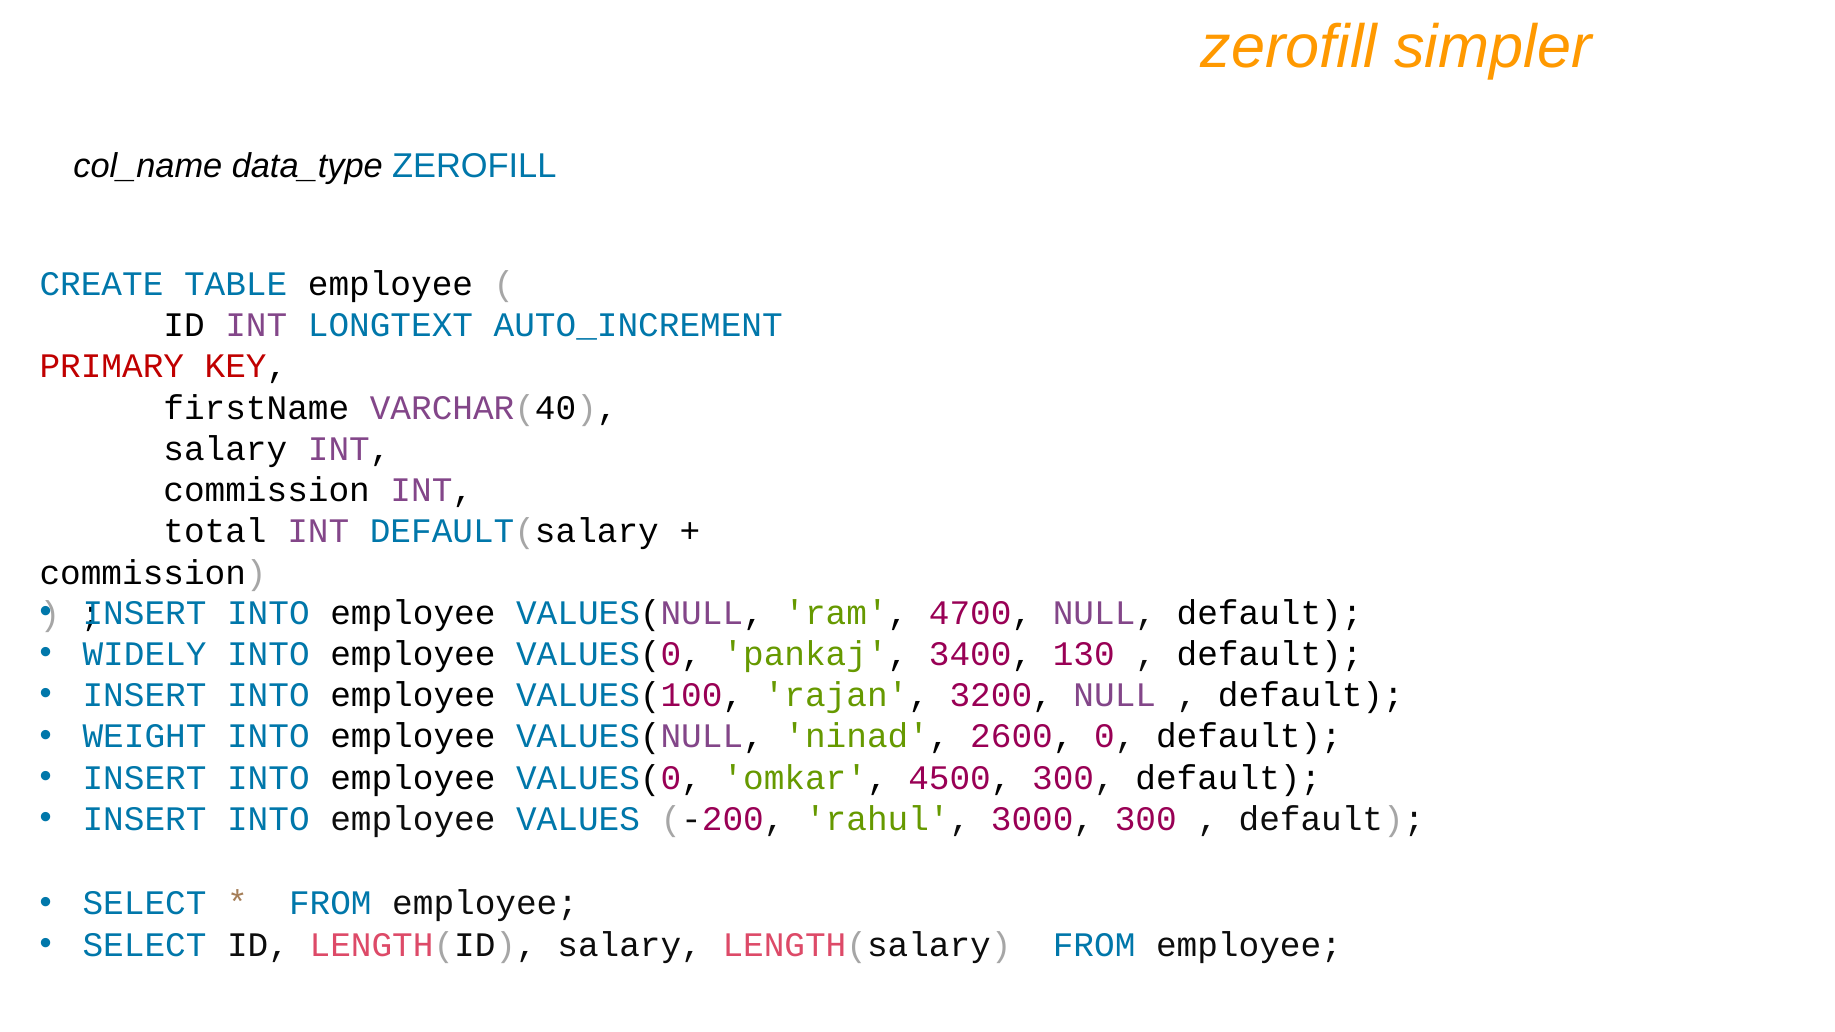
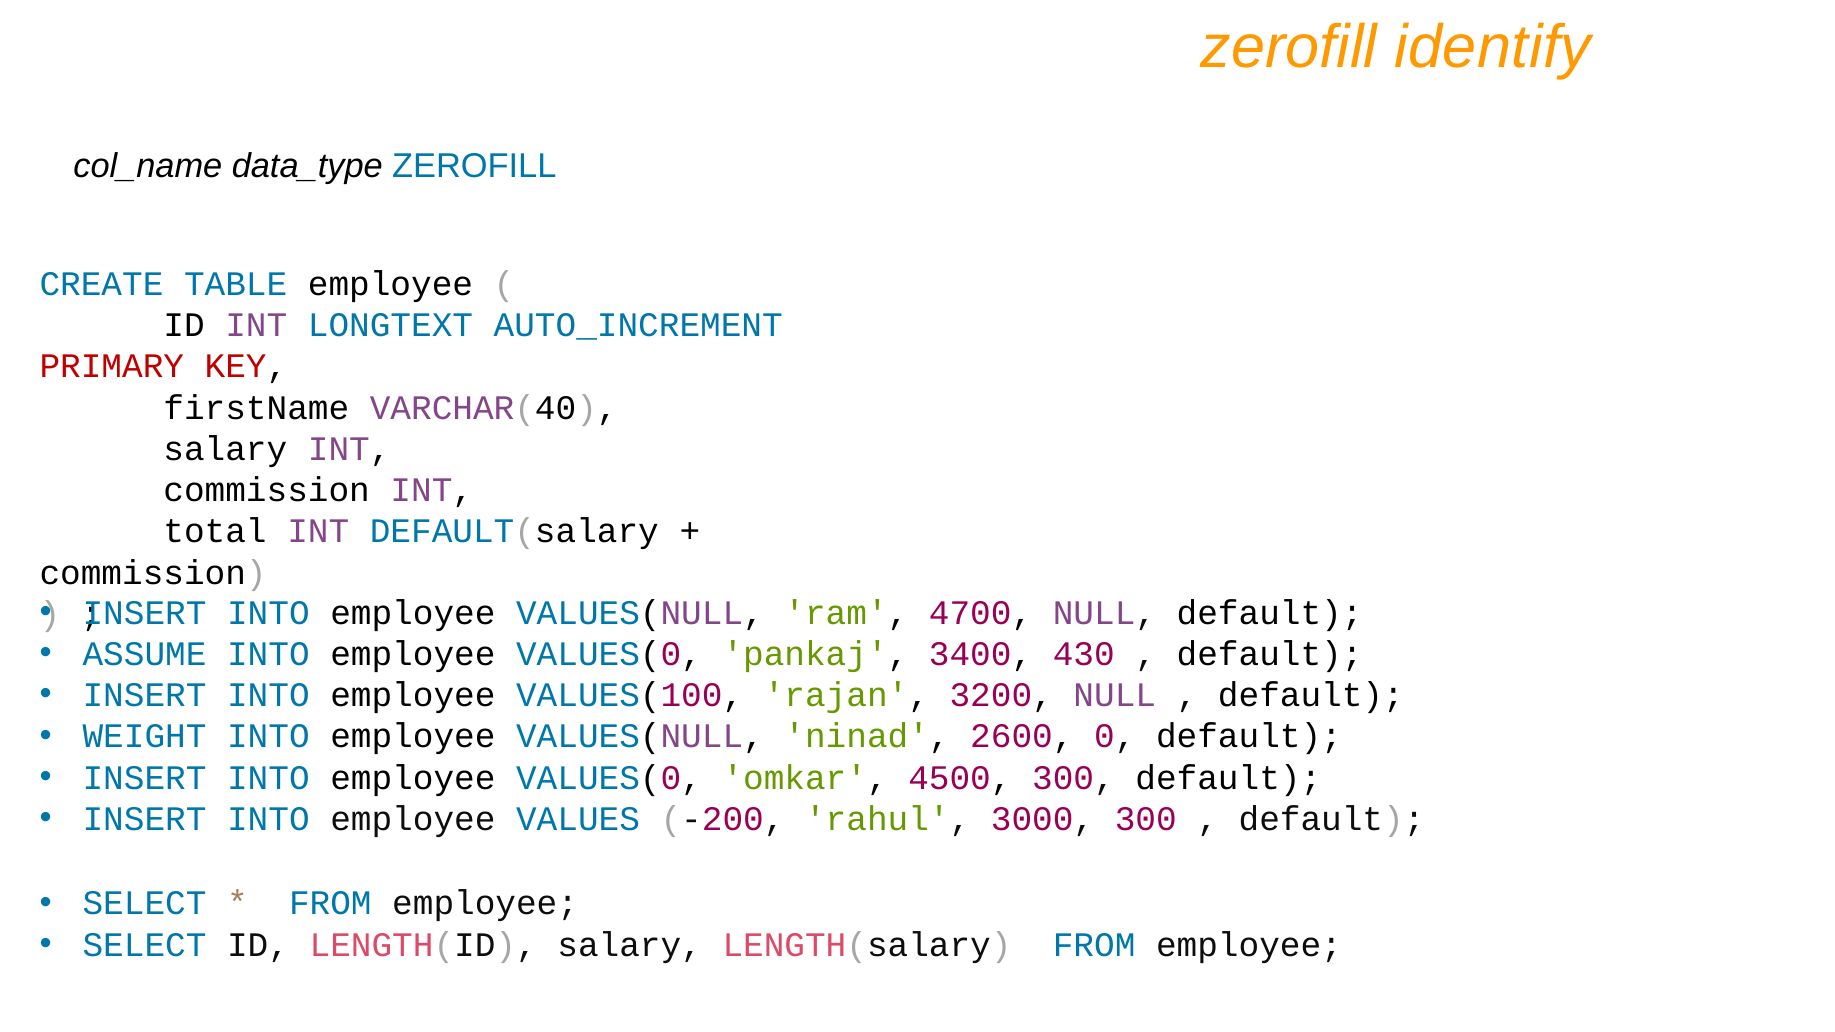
simpler: simpler -> identify
WIDELY: WIDELY -> ASSUME
130: 130 -> 430
